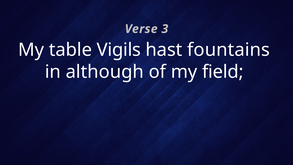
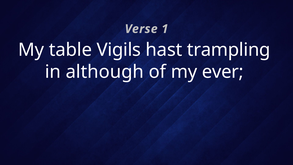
3: 3 -> 1
fountains: fountains -> trampling
field: field -> ever
